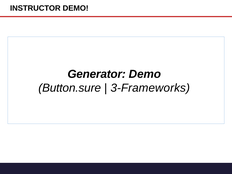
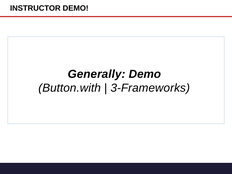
Generator: Generator -> Generally
Button.sure: Button.sure -> Button.with
